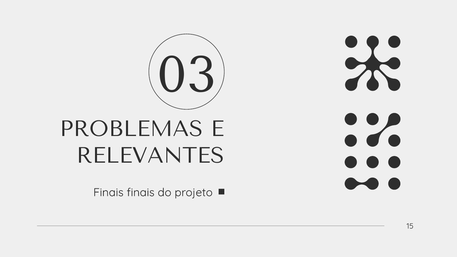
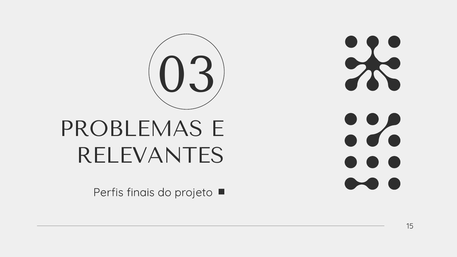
Finais at (108, 192): Finais -> Perfis
